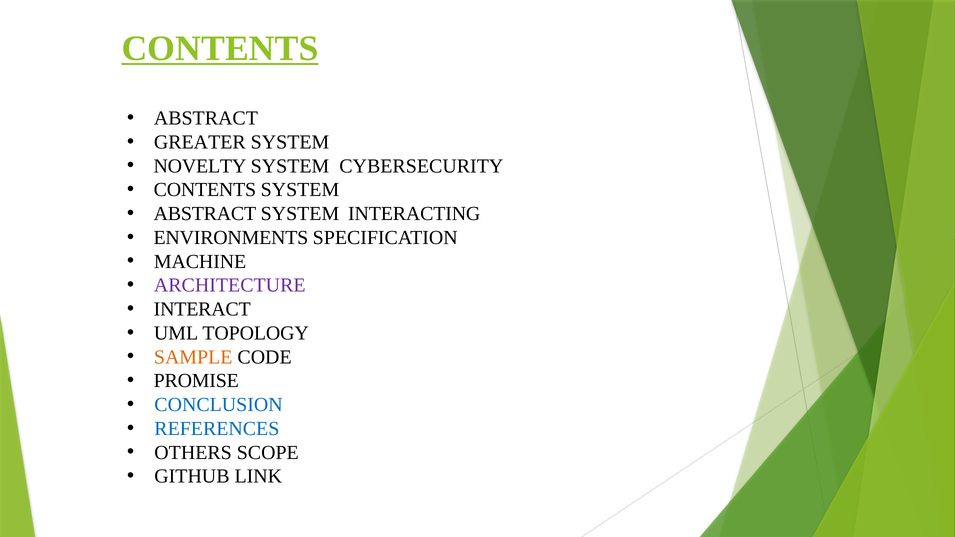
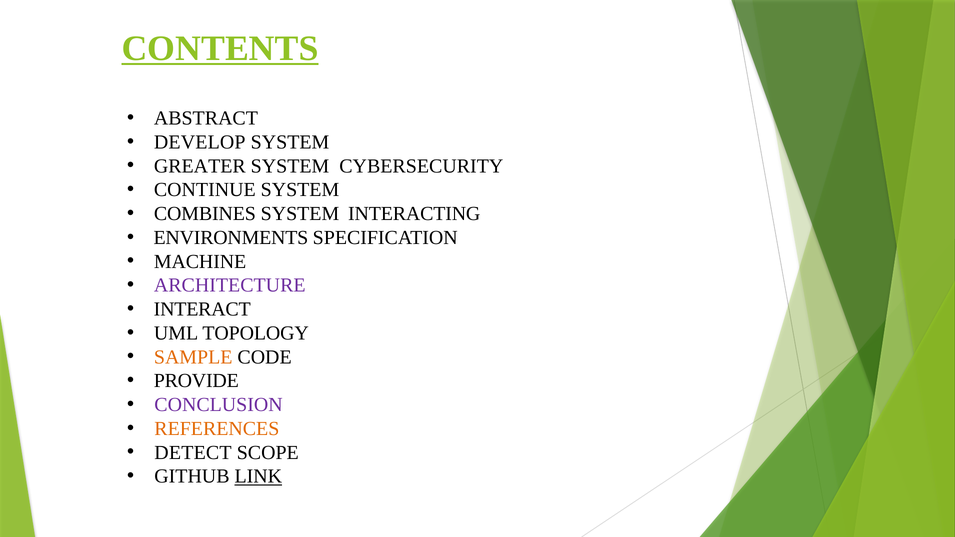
GREATER: GREATER -> DEVELOP
NOVELTY: NOVELTY -> GREATER
CONTENTS at (205, 190): CONTENTS -> CONTINUE
ABSTRACT at (205, 214): ABSTRACT -> COMBINES
PROMISE: PROMISE -> PROVIDE
CONCLUSION colour: blue -> purple
REFERENCES colour: blue -> orange
OTHERS: OTHERS -> DETECT
LINK underline: none -> present
